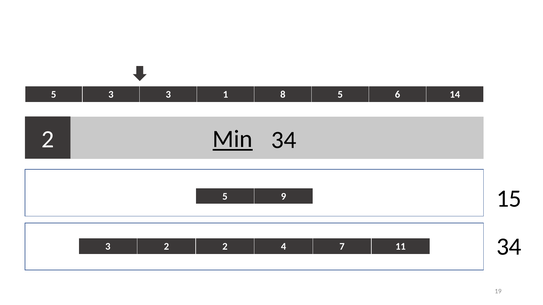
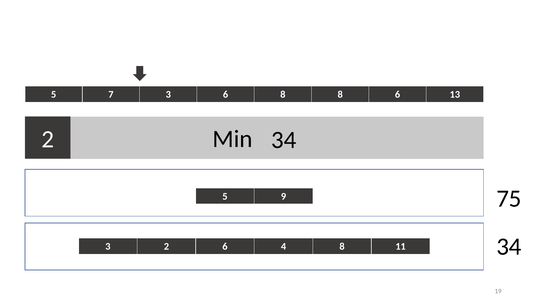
5 3: 3 -> 7
3 1: 1 -> 6
8 5: 5 -> 8
14: 14 -> 13
Min underline: present -> none
15: 15 -> 75
2 2: 2 -> 6
4 7: 7 -> 8
